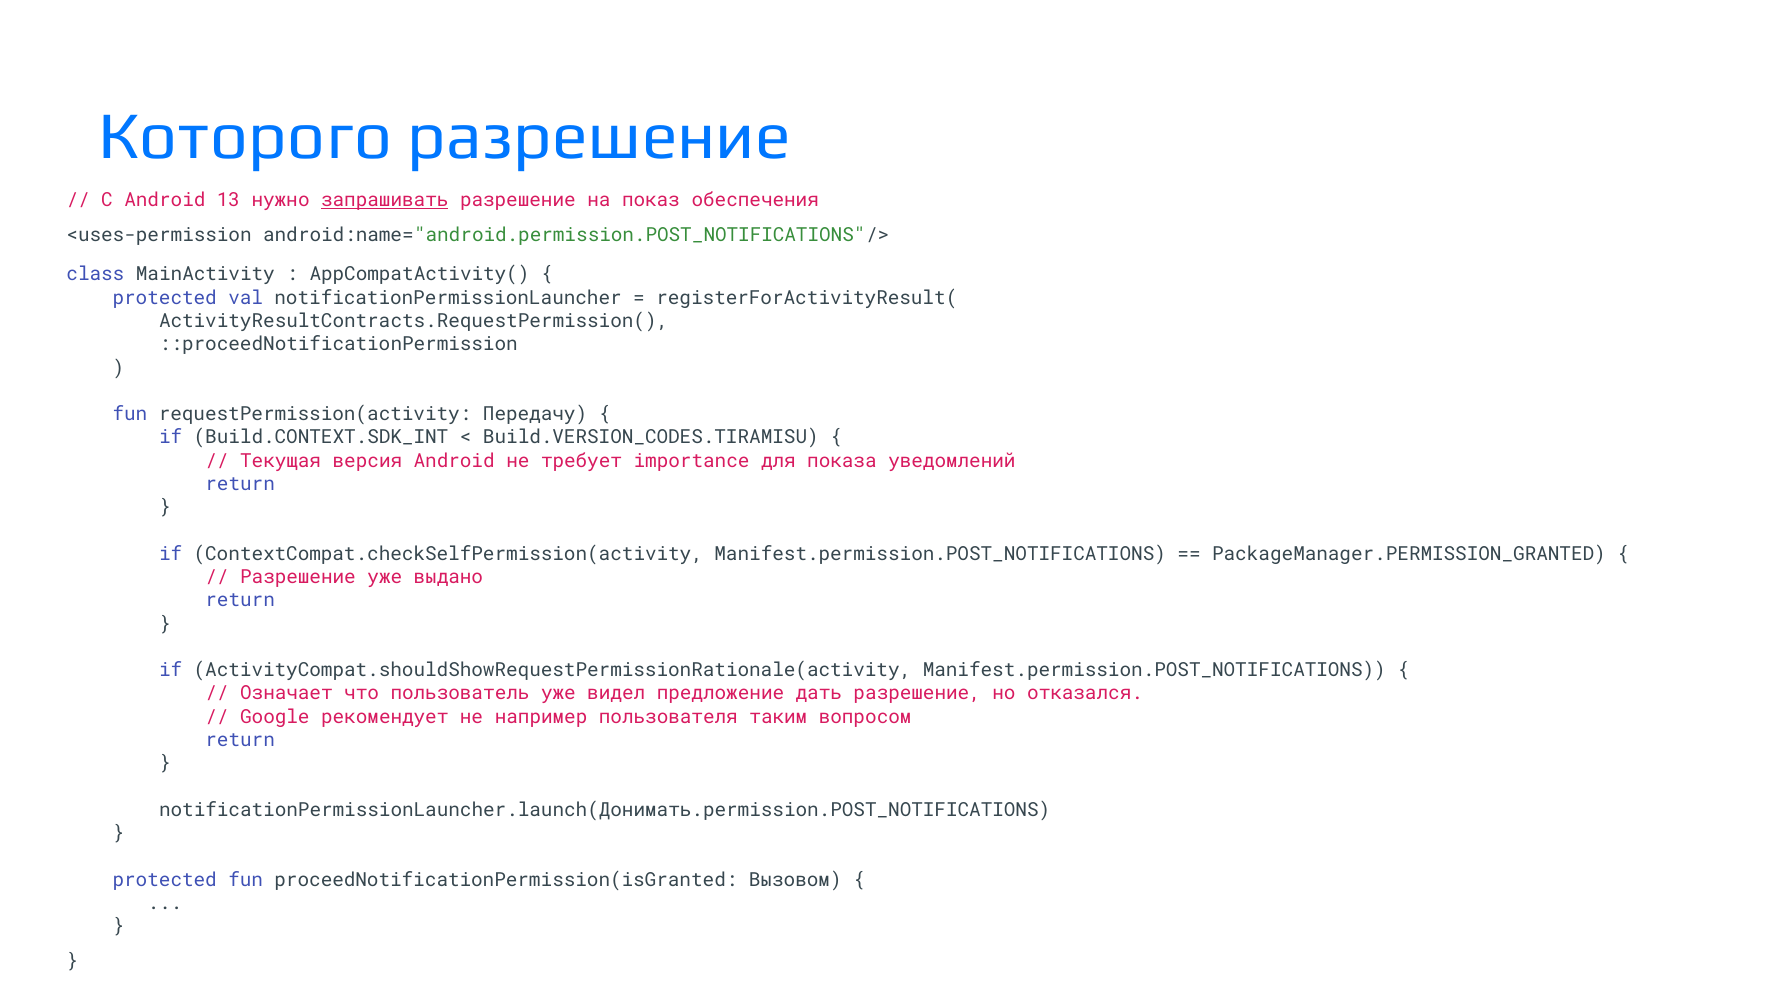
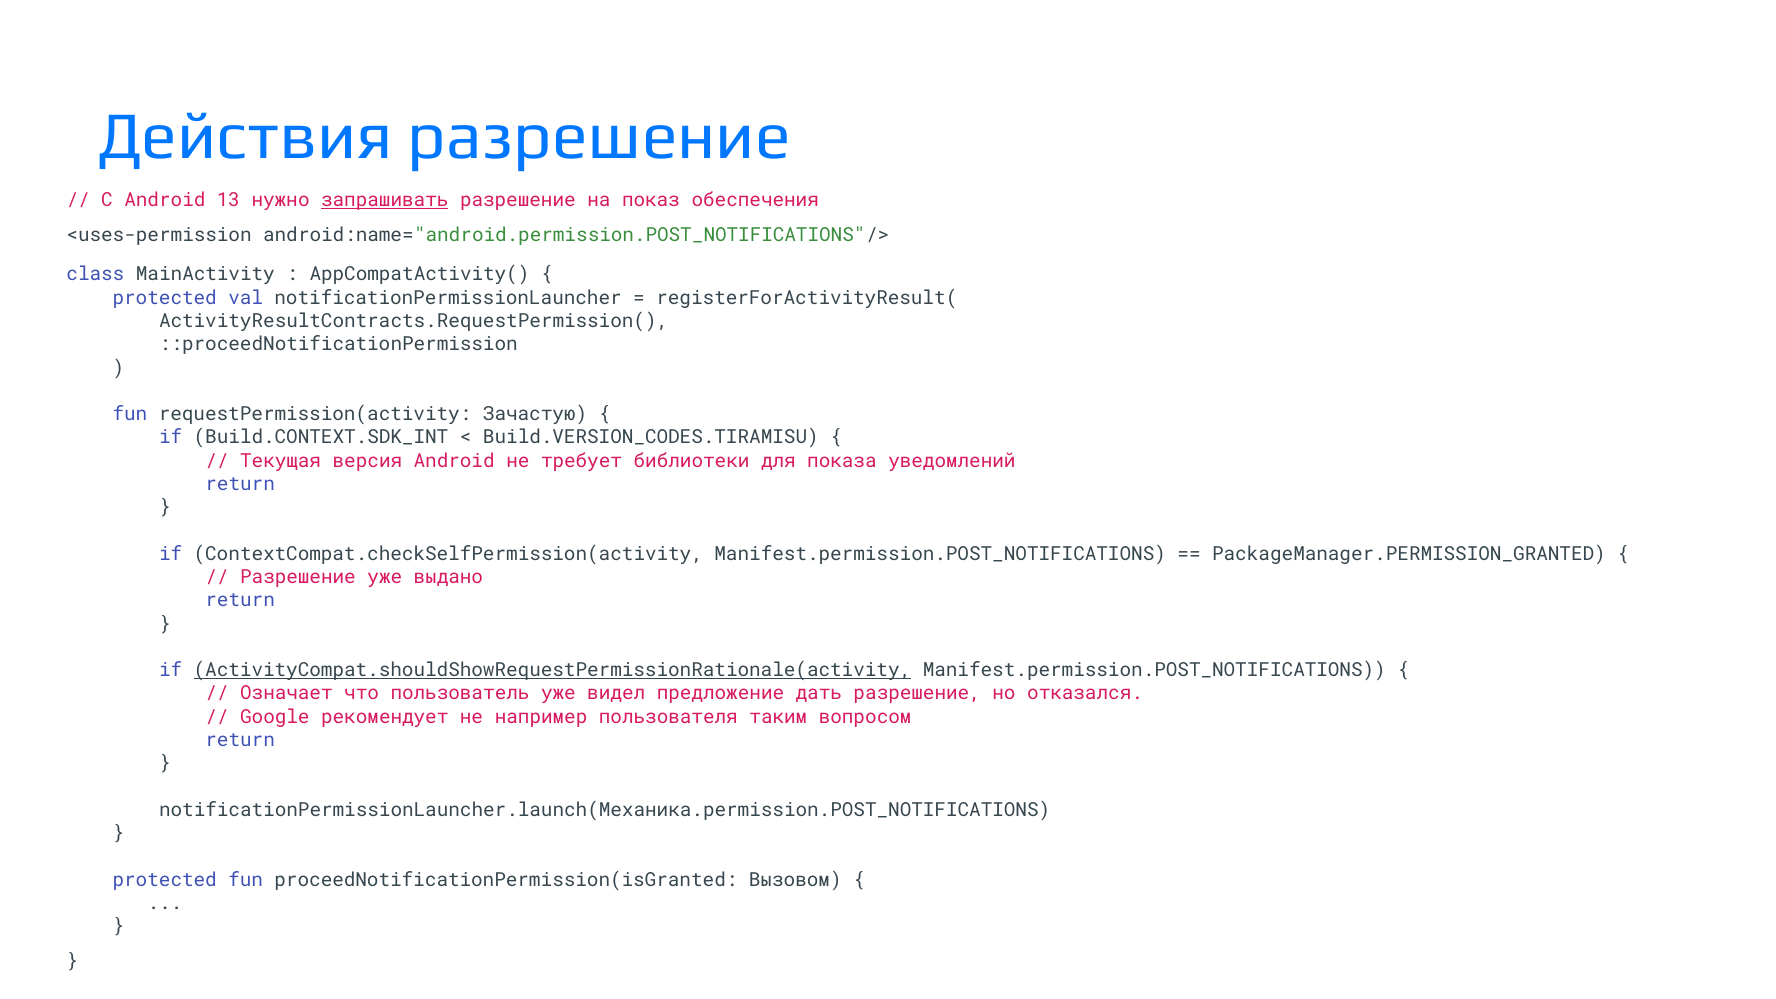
Которого: Которого -> Действия
Передачу: Передачу -> Зачастую
importance: importance -> библиотеки
ActivityCompat.shouldShowRequestPermissionRationale(activity underline: none -> present
notificationPermissionLauncher.launch(Донимать.permission.POST_NOTIFICATIONS: notificationPermissionLauncher.launch(Донимать.permission.POST_NOTIFICATIONS -> notificationPermissionLauncher.launch(Механика.permission.POST_NOTIFICATIONS
